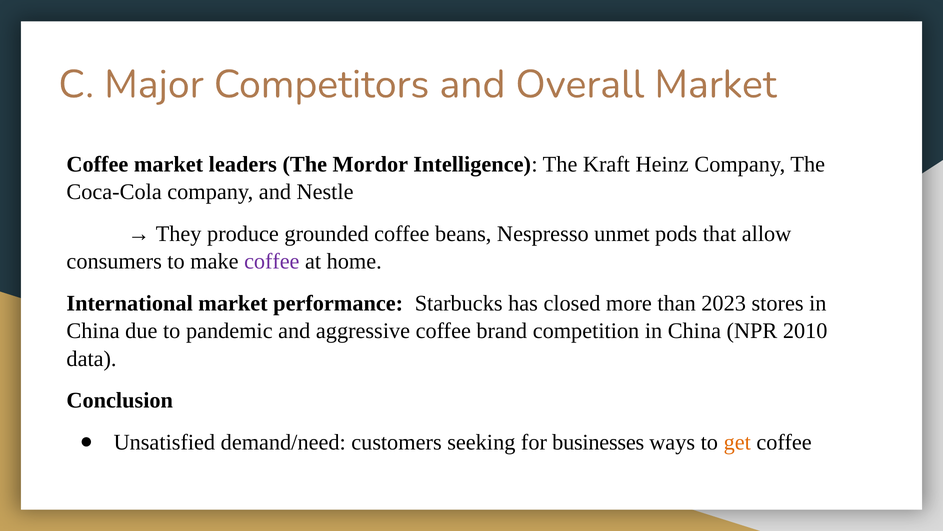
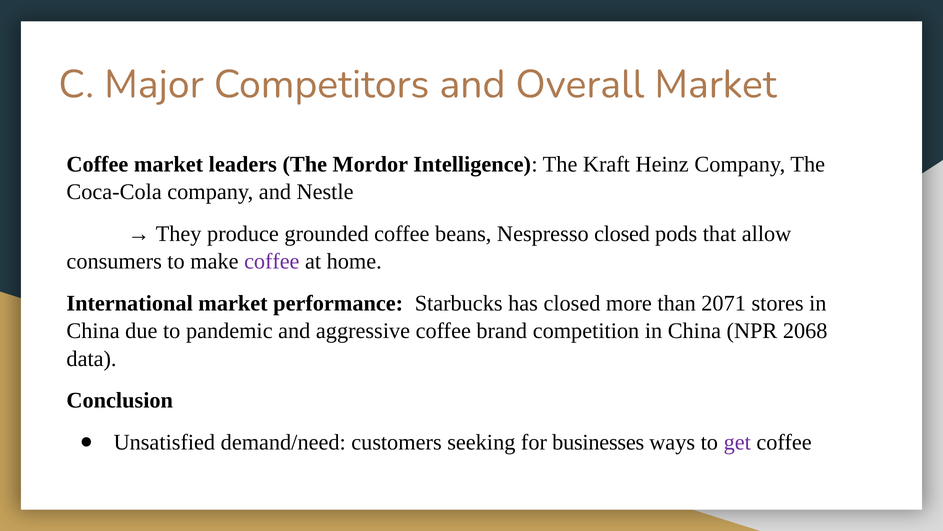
Nespresso unmet: unmet -> closed
2023: 2023 -> 2071
2010: 2010 -> 2068
get colour: orange -> purple
